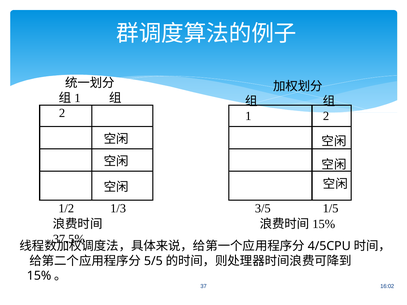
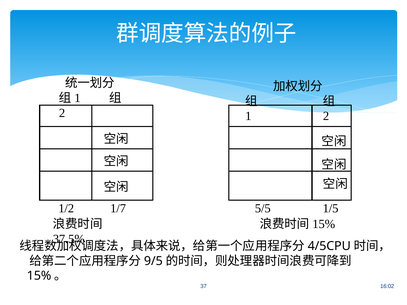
1/3: 1/3 -> 1/7
3/5: 3/5 -> 5/5
5/5: 5/5 -> 9/5
